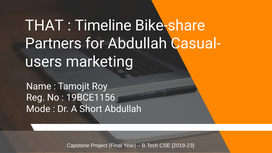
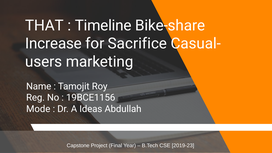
Partners: Partners -> Increase
for Abdullah: Abdullah -> Sacrifice
Short: Short -> Ideas
